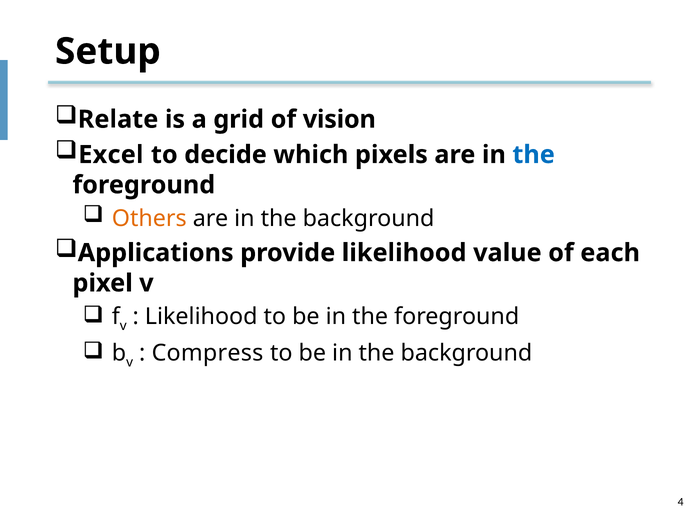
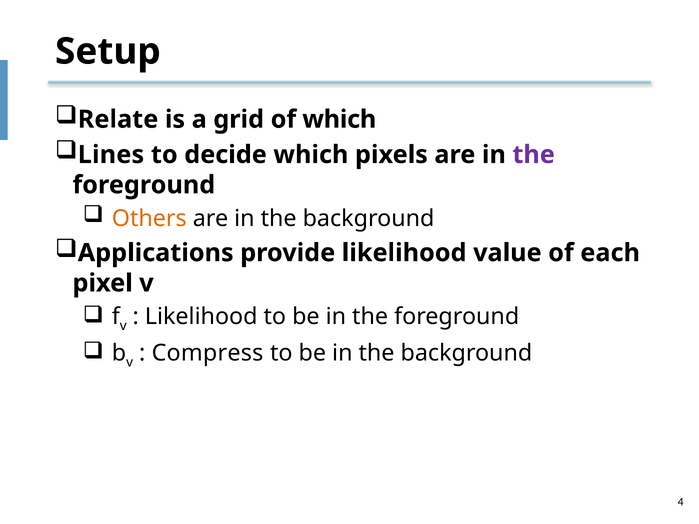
of vision: vision -> which
Excel: Excel -> Lines
the at (534, 155) colour: blue -> purple
